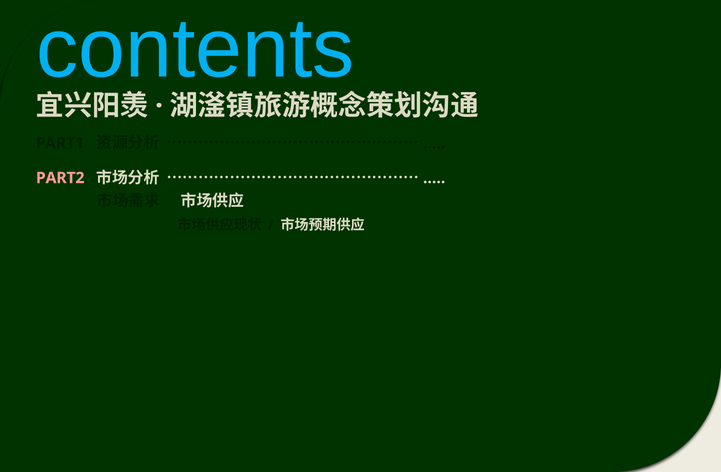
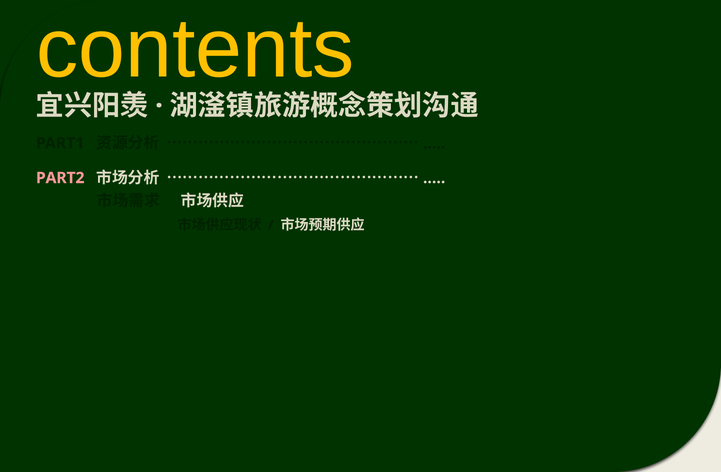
contents colour: light blue -> yellow
